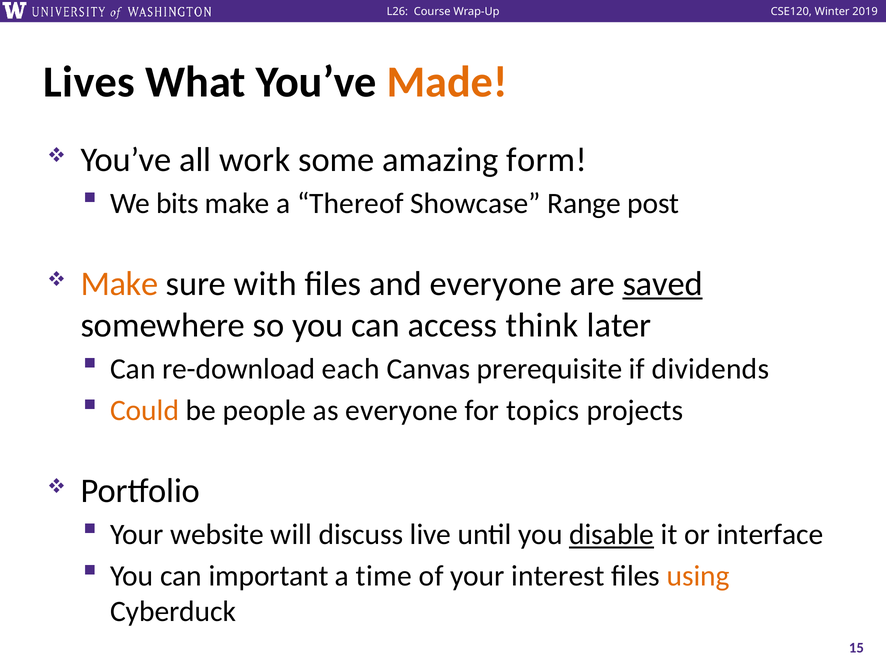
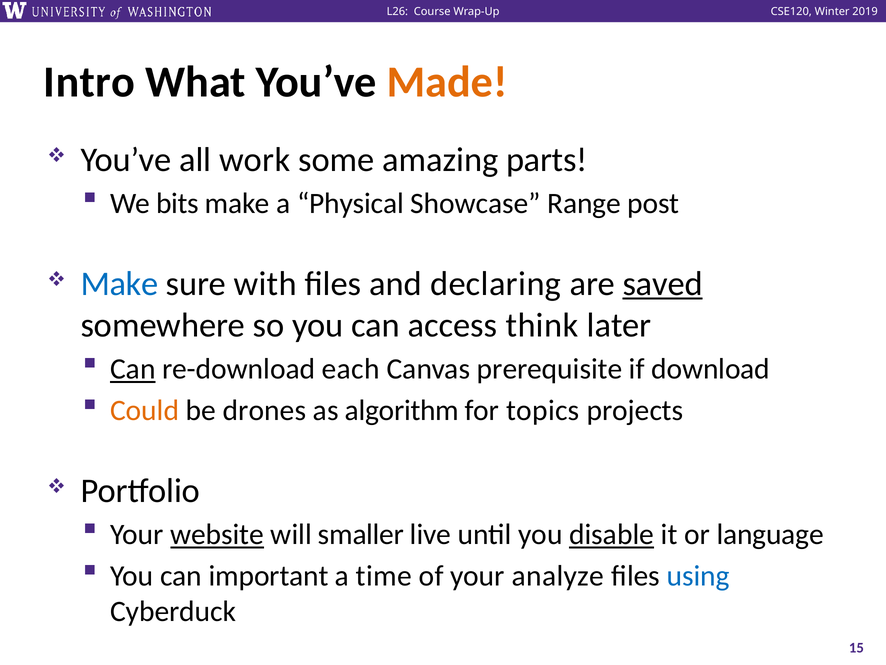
Lives: Lives -> Intro
form: form -> parts
Thereof: Thereof -> Physical
Make at (119, 284) colour: orange -> blue
and everyone: everyone -> declaring
Can at (133, 369) underline: none -> present
dividends: dividends -> download
people: people -> drones
as everyone: everyone -> algorithm
website underline: none -> present
discuss: discuss -> smaller
interface: interface -> language
interest: interest -> analyze
using colour: orange -> blue
